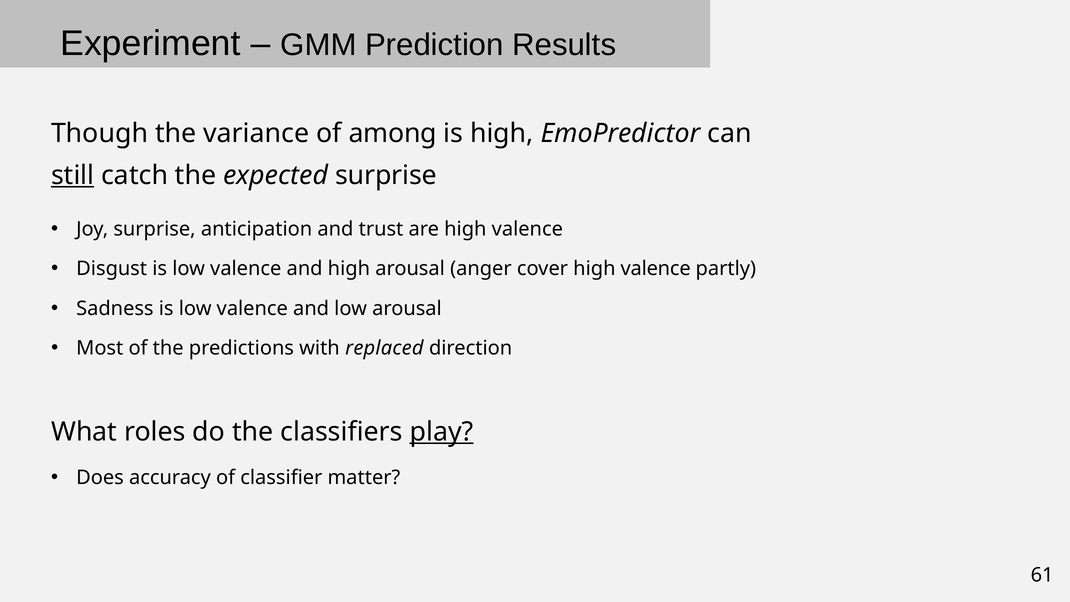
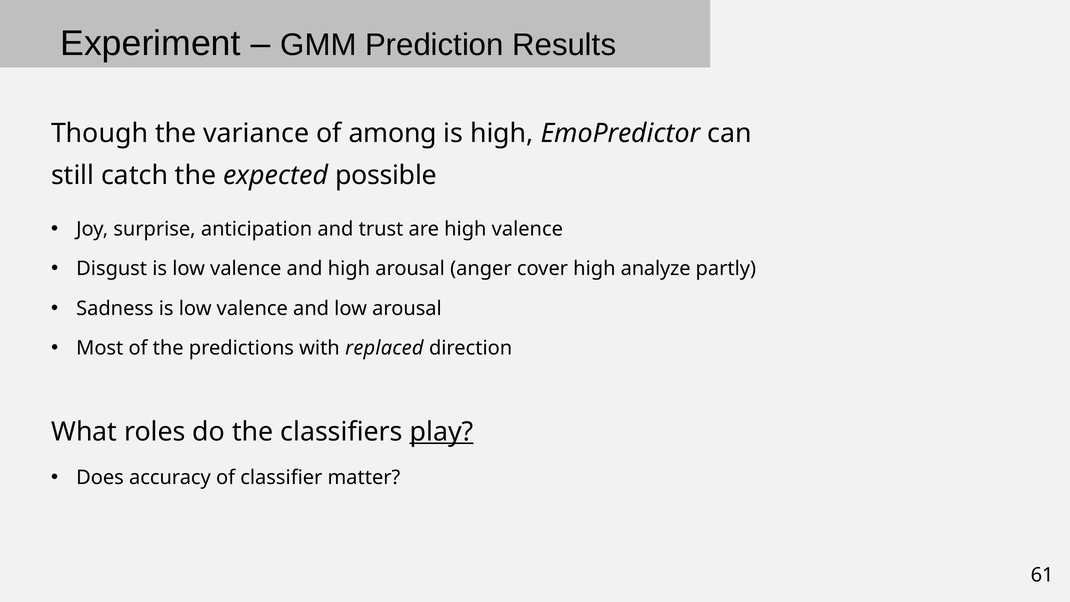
still underline: present -> none
expected surprise: surprise -> possible
cover high valence: valence -> analyze
